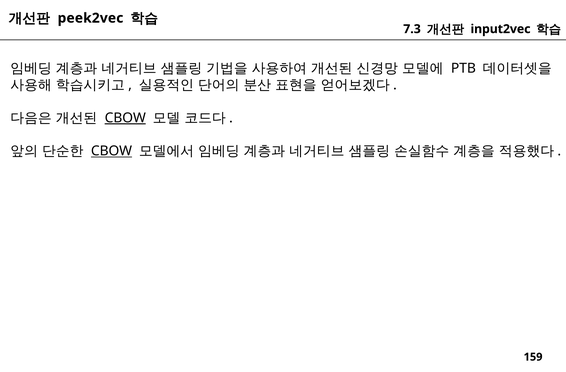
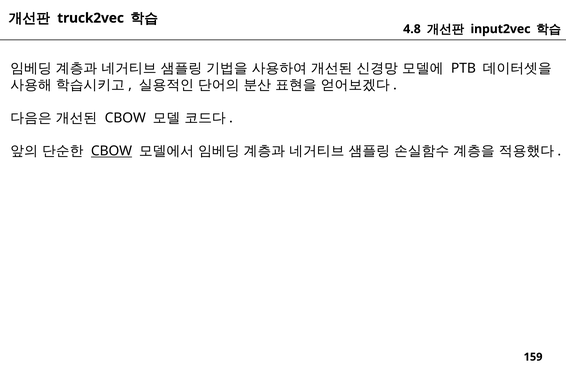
peek2vec: peek2vec -> truck2vec
7.3: 7.3 -> 4.8
CBOW at (125, 118) underline: present -> none
